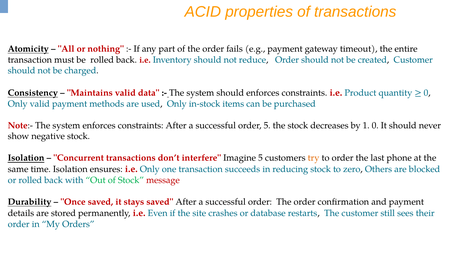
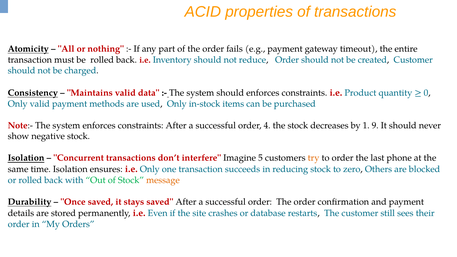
order 5: 5 -> 4
1 0: 0 -> 9
message colour: red -> orange
